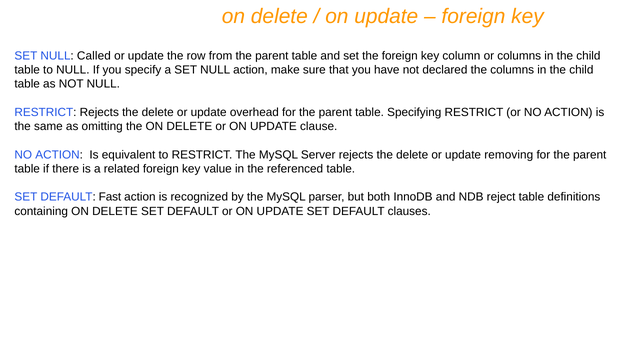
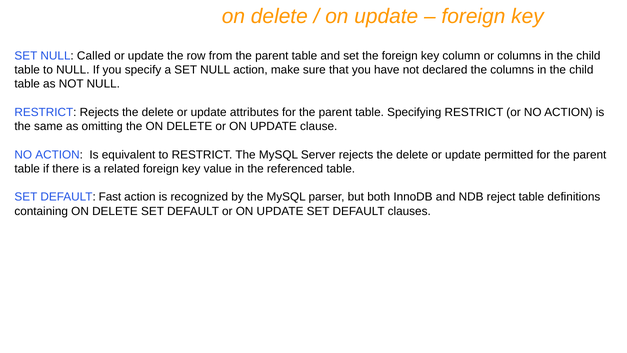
overhead: overhead -> attributes
removing: removing -> permitted
